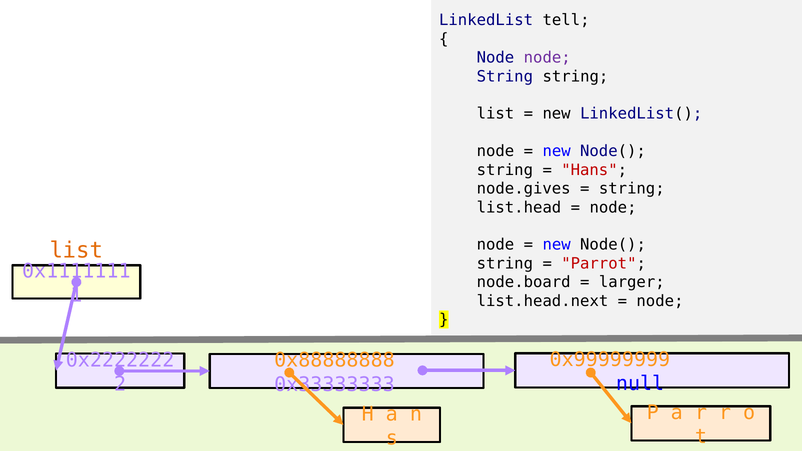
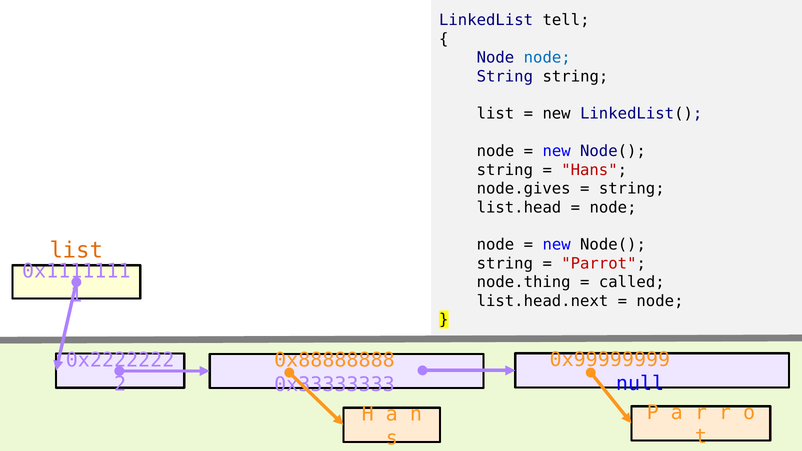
node at (547, 58) colour: purple -> blue
node.board: node.board -> node.thing
larger: larger -> called
